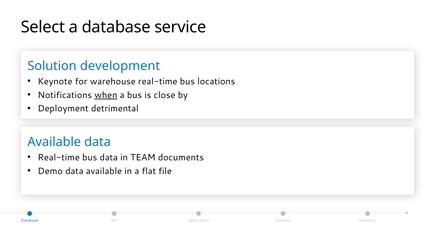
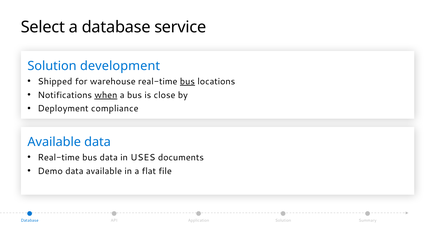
Keynote: Keynote -> Shipped
bus at (187, 82) underline: none -> present
detrimental: detrimental -> compliance
TEAM: TEAM -> USES
